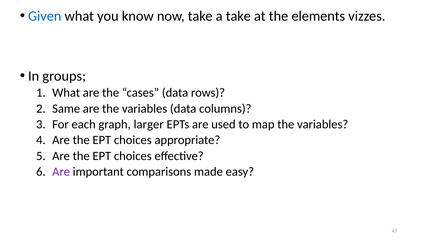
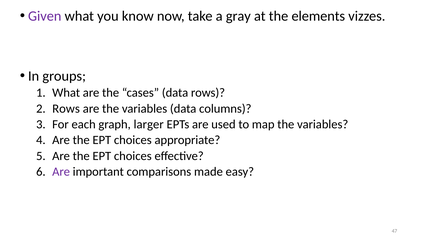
Given colour: blue -> purple
a take: take -> gray
Same at (66, 108): Same -> Rows
